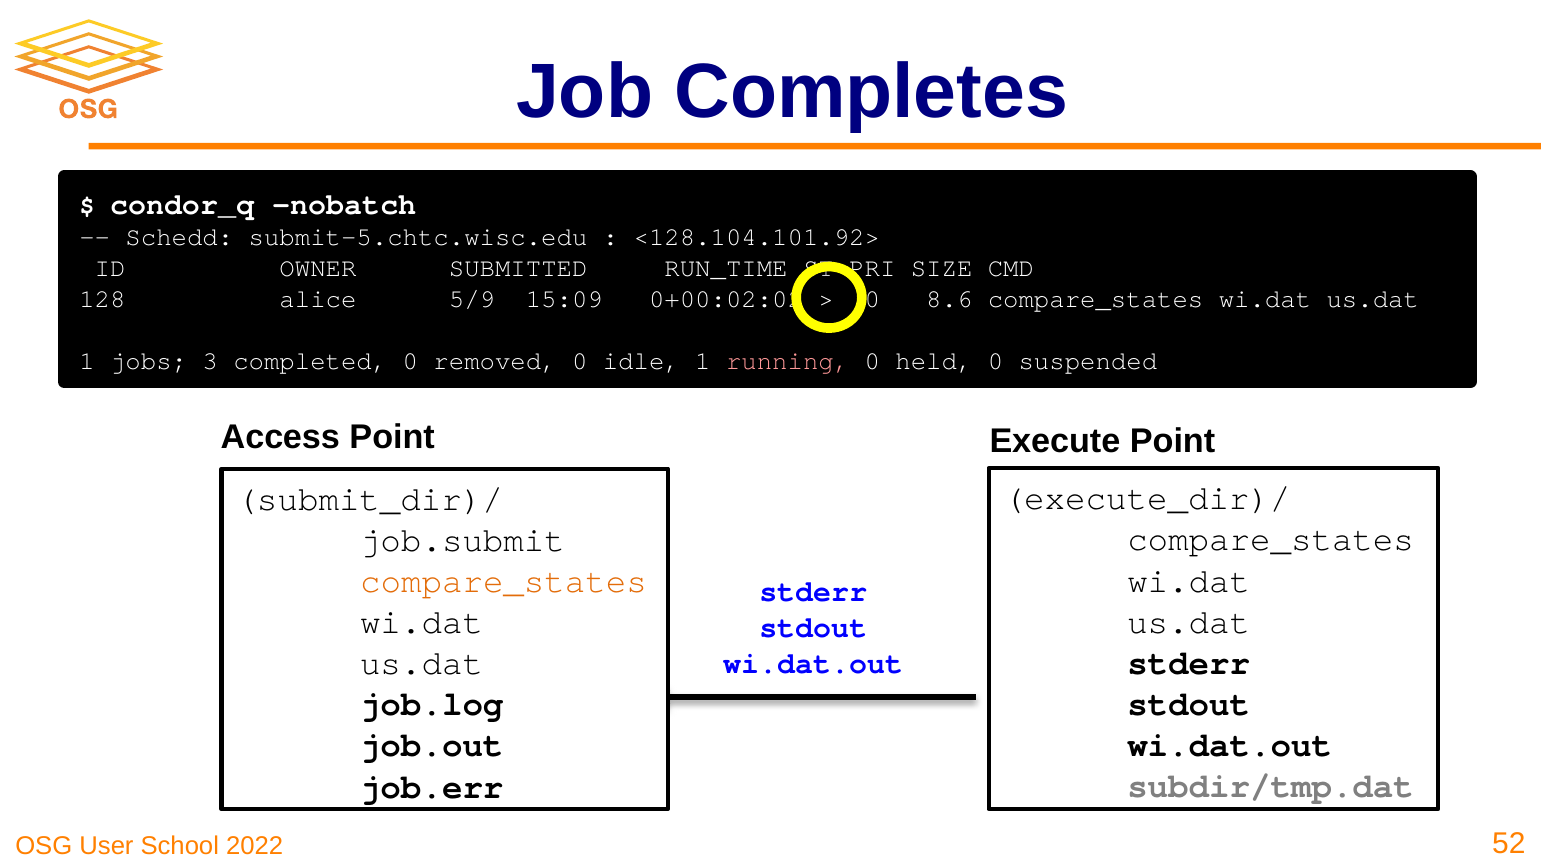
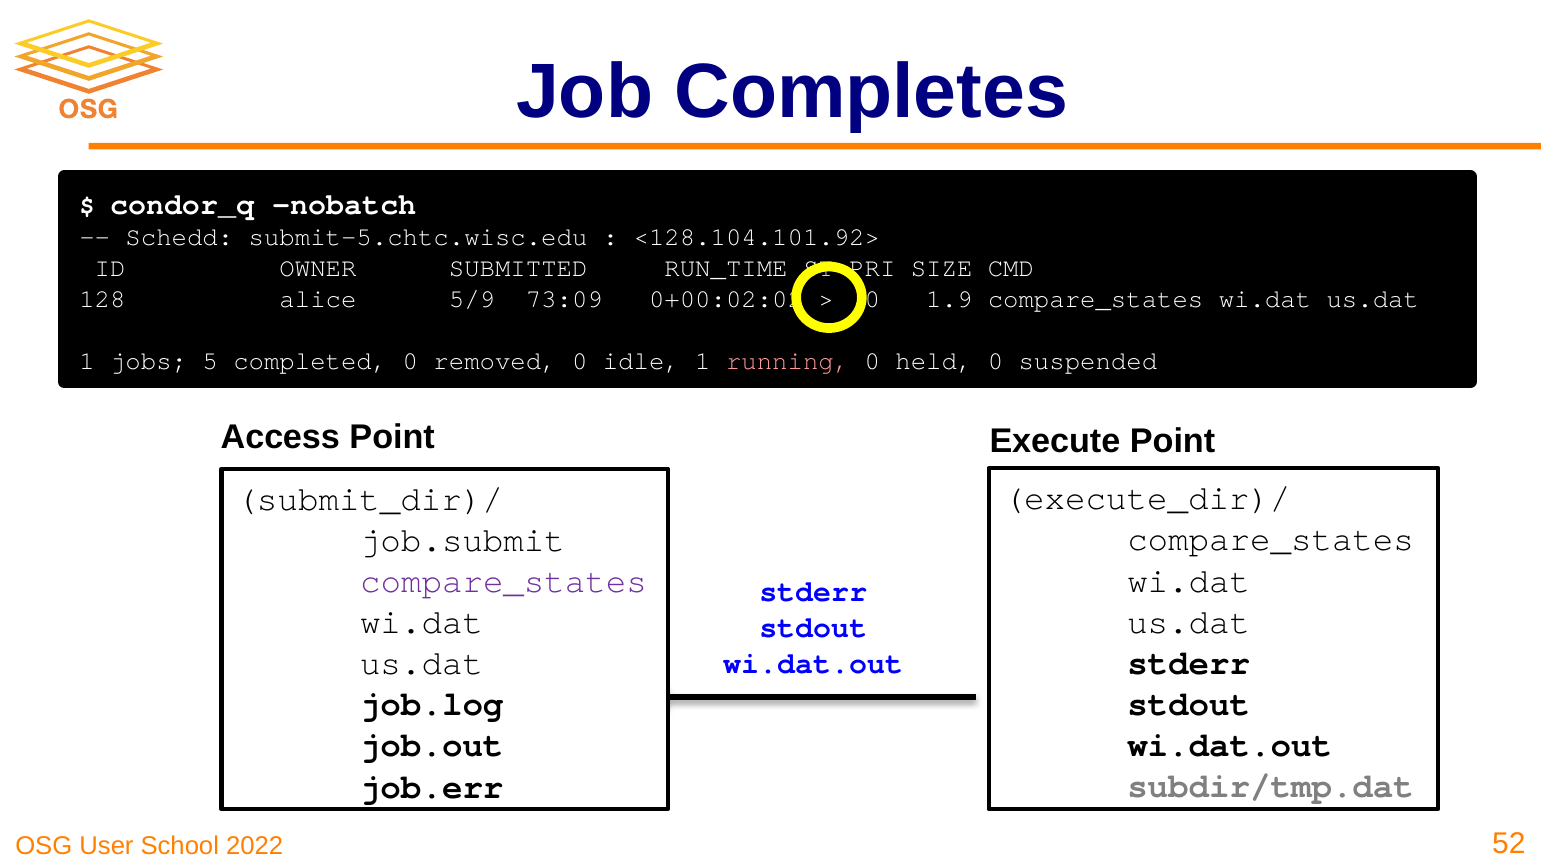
15:09: 15:09 -> 73:09
8.6: 8.6 -> 1.9
3: 3 -> 5
compare_states at (504, 581) colour: orange -> purple
